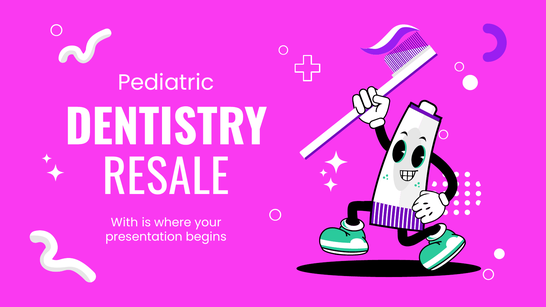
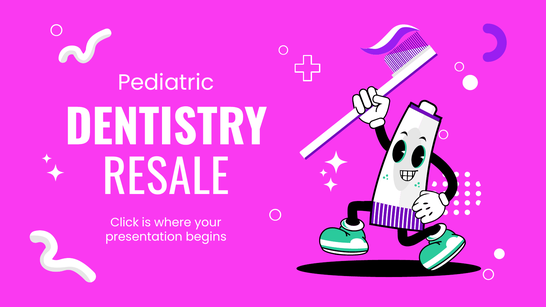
With: With -> Click
